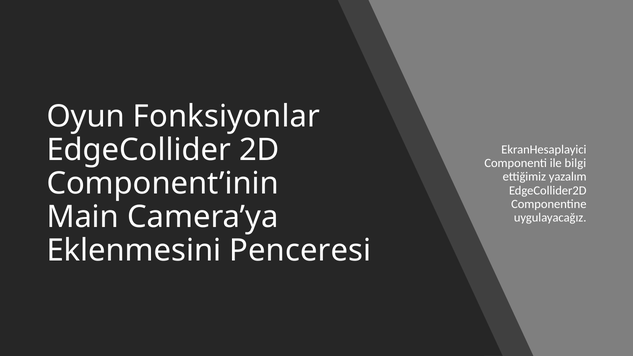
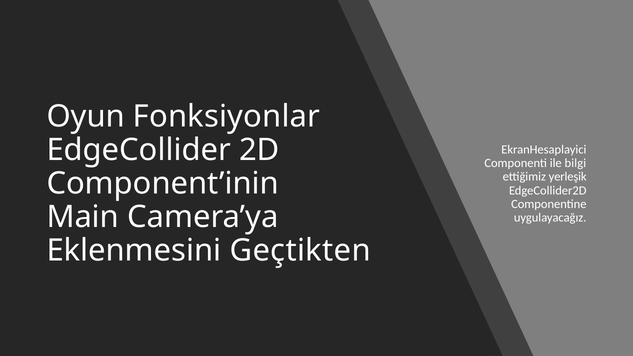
yazalım: yazalım -> yerleşik
Penceresi: Penceresi -> Geçtikten
